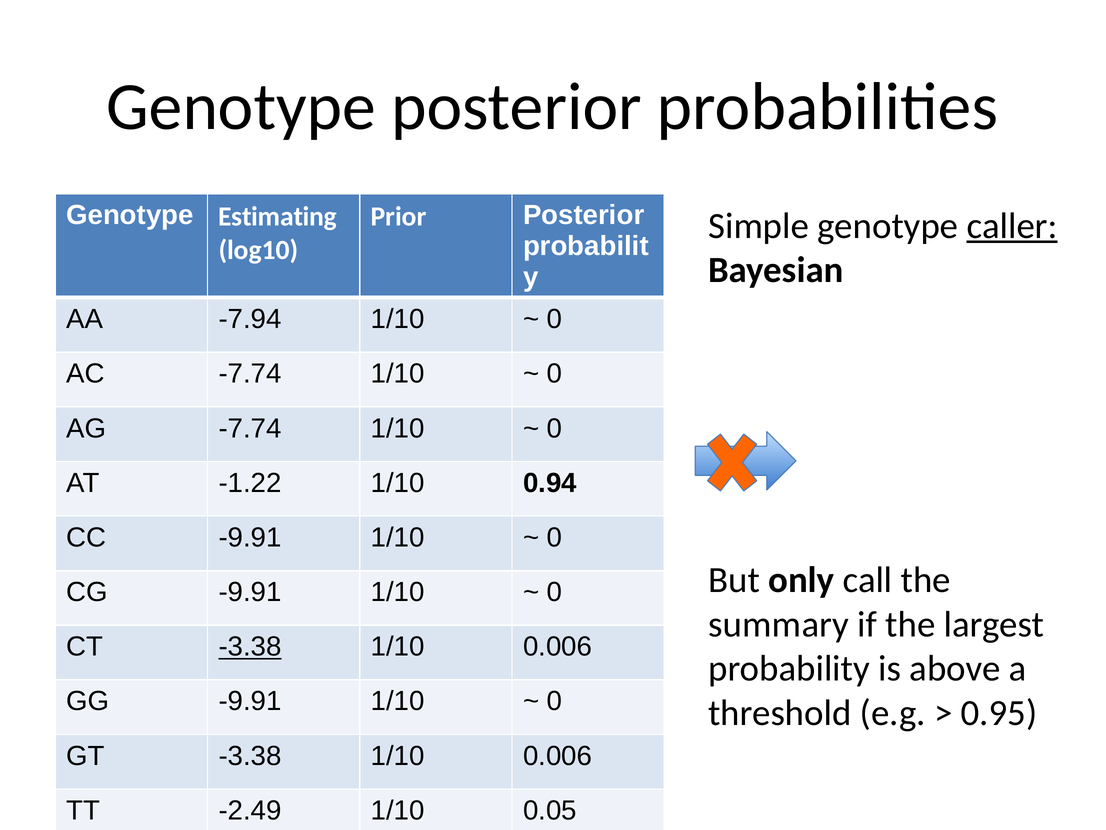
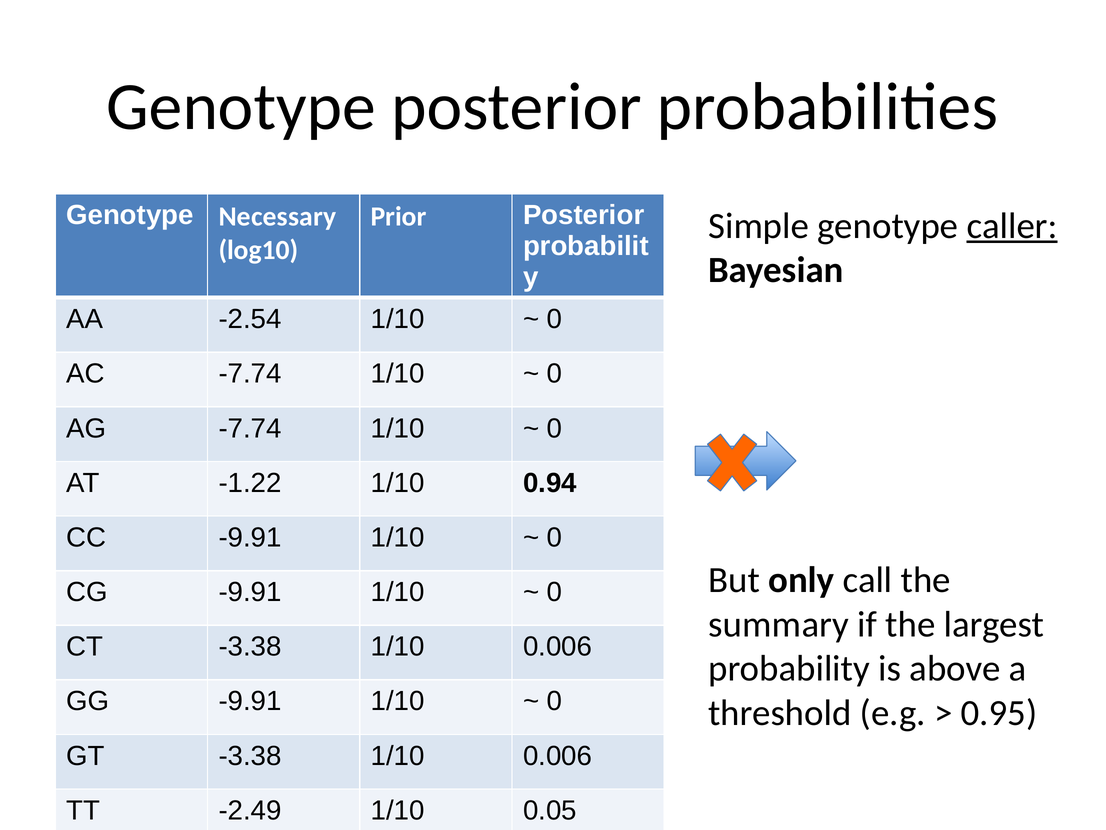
Estimating: Estimating -> Necessary
-7.94: -7.94 -> -2.54
-3.38 at (250, 646) underline: present -> none
